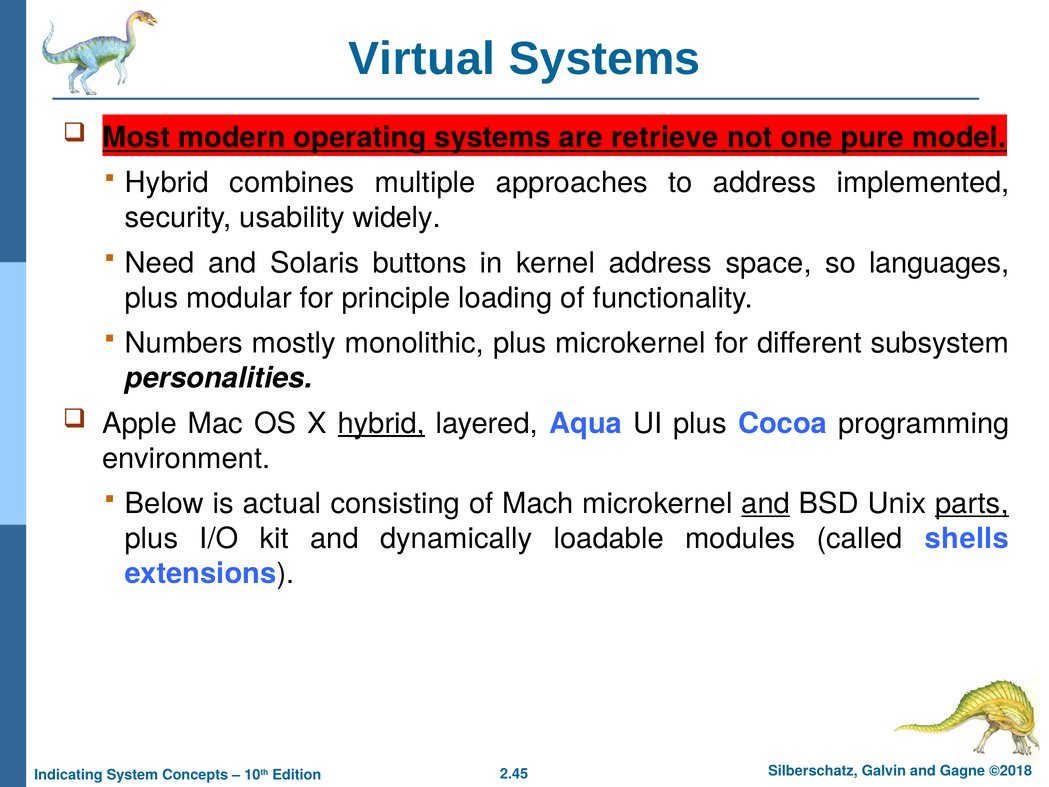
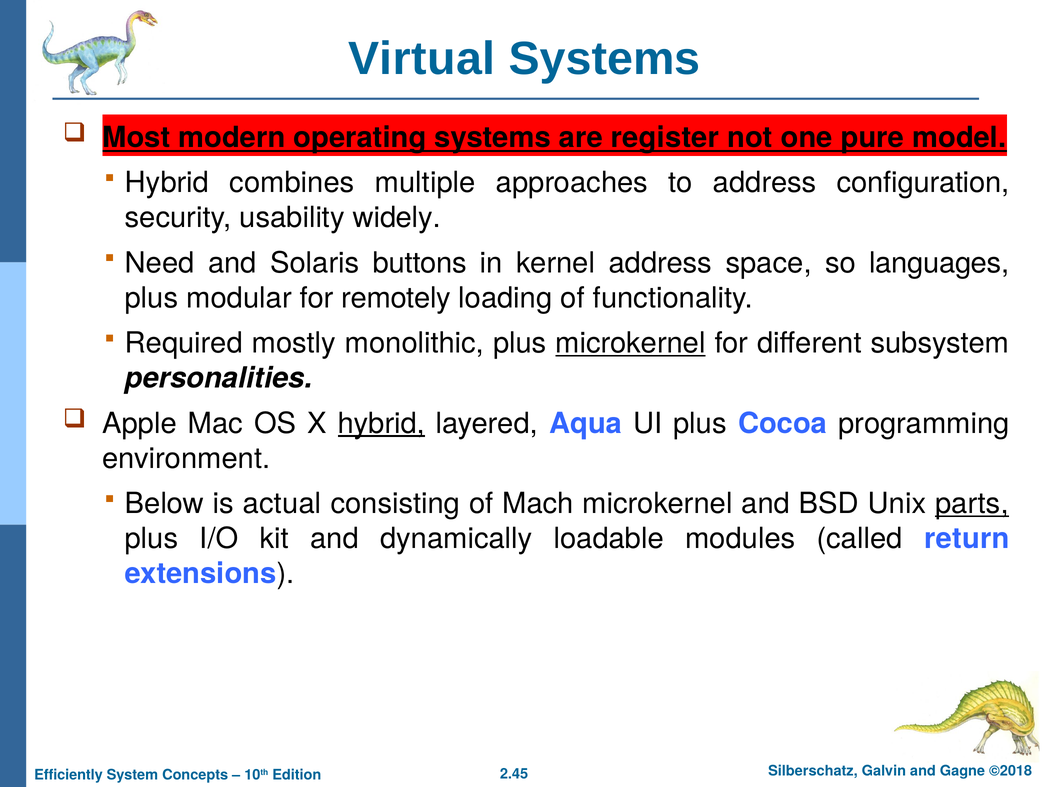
retrieve: retrieve -> register
implemented: implemented -> configuration
principle: principle -> remotely
Numbers: Numbers -> Required
microkernel at (630, 343) underline: none -> present
and at (766, 503) underline: present -> none
shells: shells -> return
Indicating: Indicating -> Efficiently
